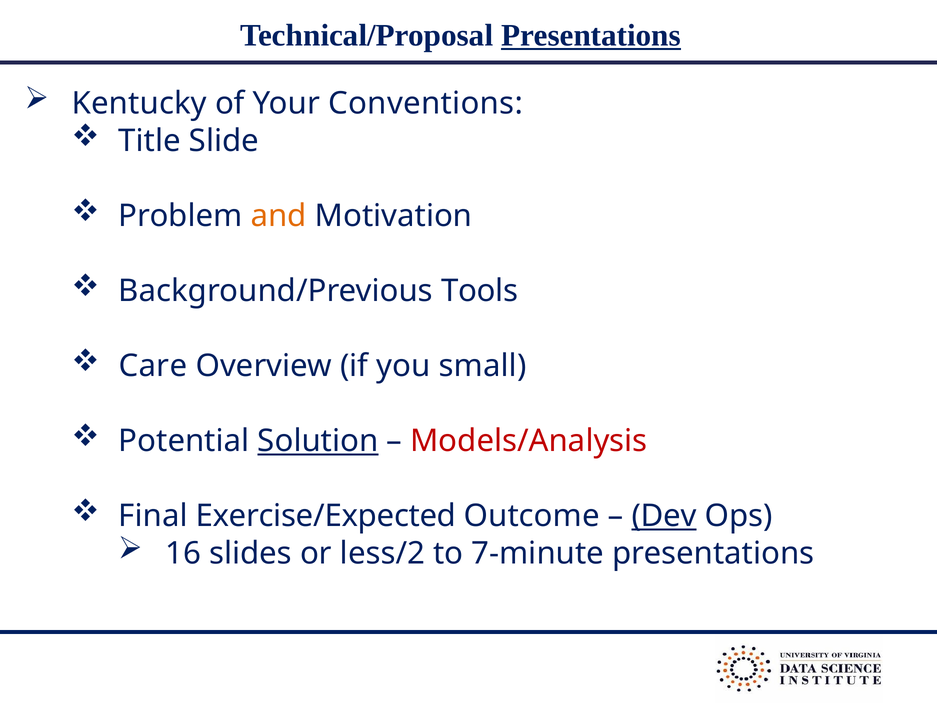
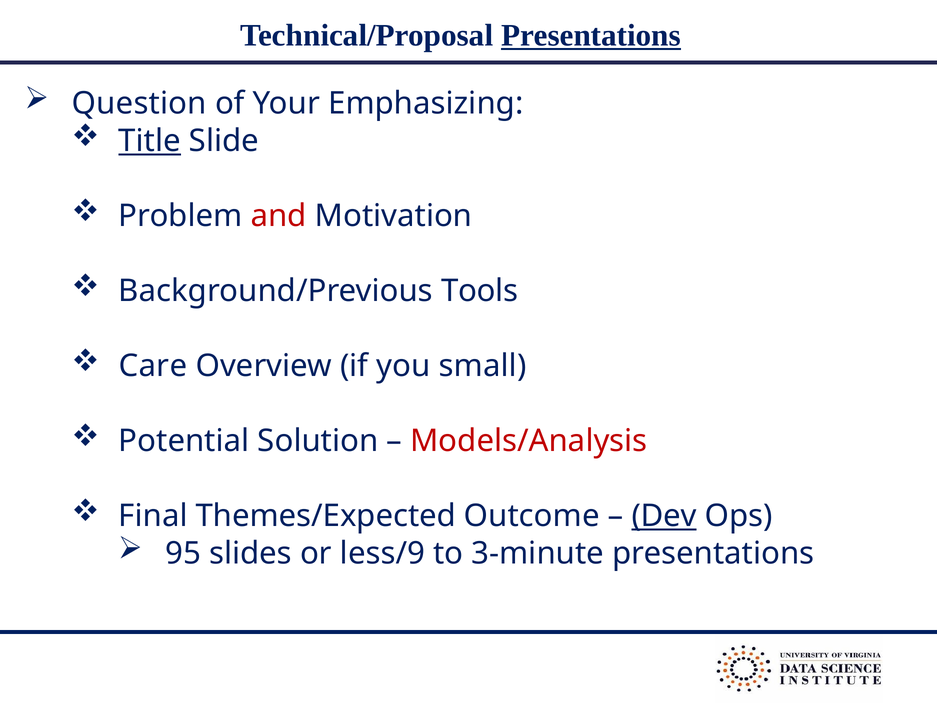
Kentucky: Kentucky -> Question
Conventions: Conventions -> Emphasizing
Title underline: none -> present
and colour: orange -> red
Solution underline: present -> none
Exercise/Expected: Exercise/Expected -> Themes/Expected
16: 16 -> 95
less/2: less/2 -> less/9
7-minute: 7-minute -> 3-minute
